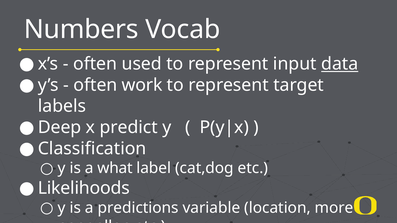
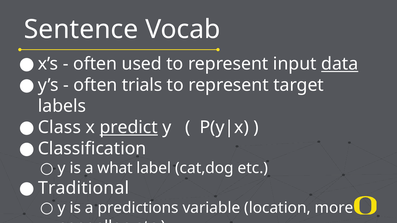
Numbers: Numbers -> Sentence
work: work -> trials
Deep: Deep -> Class
predict underline: none -> present
Likelihoods: Likelihoods -> Traditional
